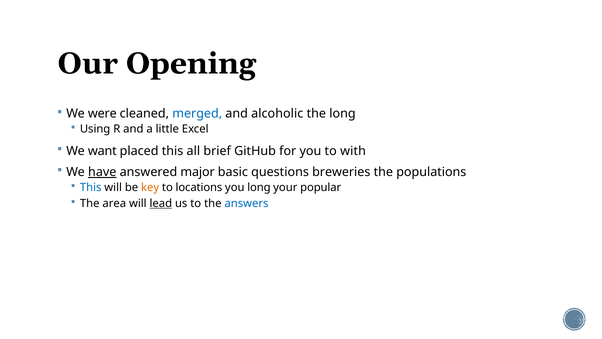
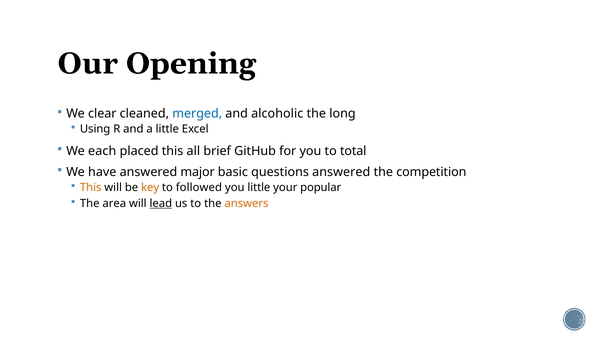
were: were -> clear
want: want -> each
with: with -> total
have underline: present -> none
questions breweries: breweries -> answered
populations: populations -> competition
This at (91, 187) colour: blue -> orange
locations: locations -> followed
you long: long -> little
answers colour: blue -> orange
